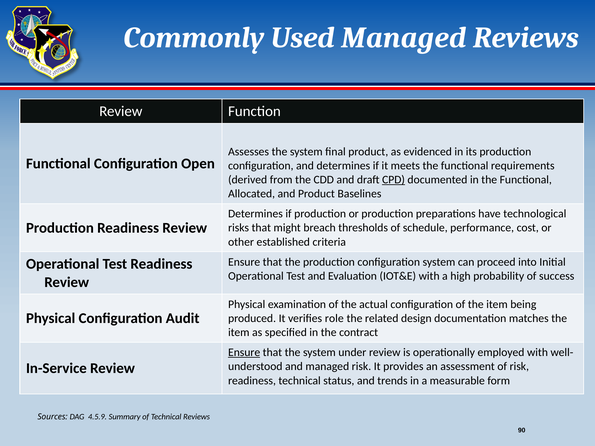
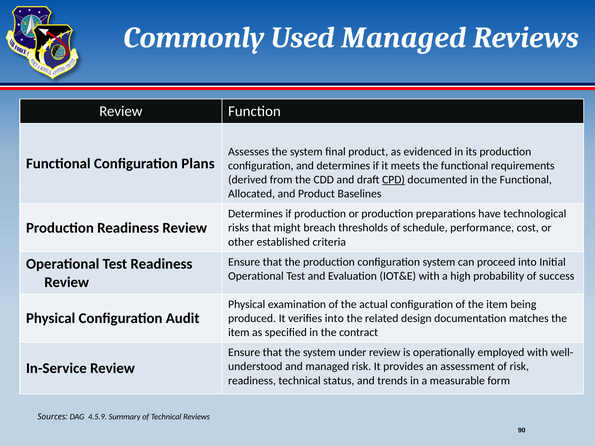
Open: Open -> Plans
verifies role: role -> into
Ensure at (244, 353) underline: present -> none
